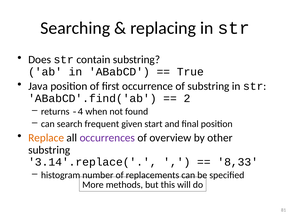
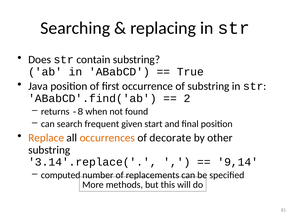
-4: -4 -> -8
occurrences colour: purple -> orange
overview: overview -> decorate
8,33: 8,33 -> 9,14
histogram: histogram -> computed
